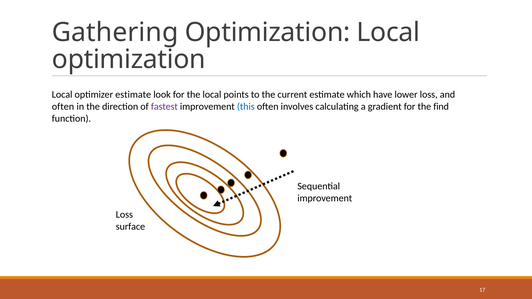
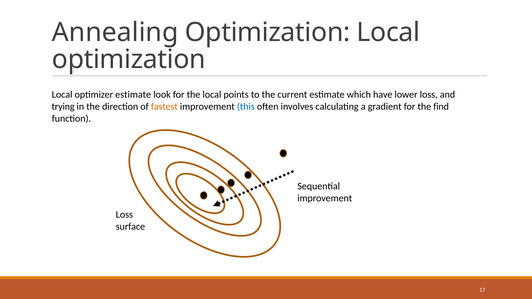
Gathering: Gathering -> Annealing
often at (63, 107): often -> trying
fastest colour: purple -> orange
